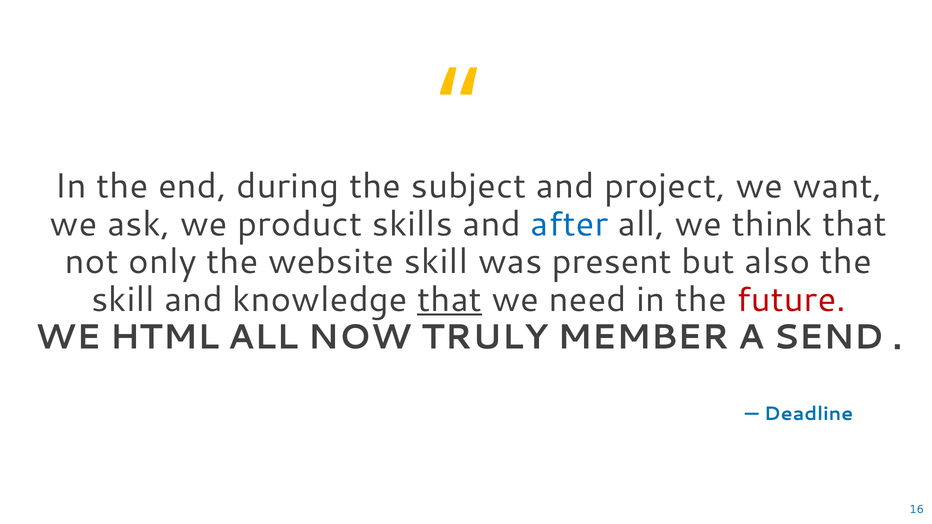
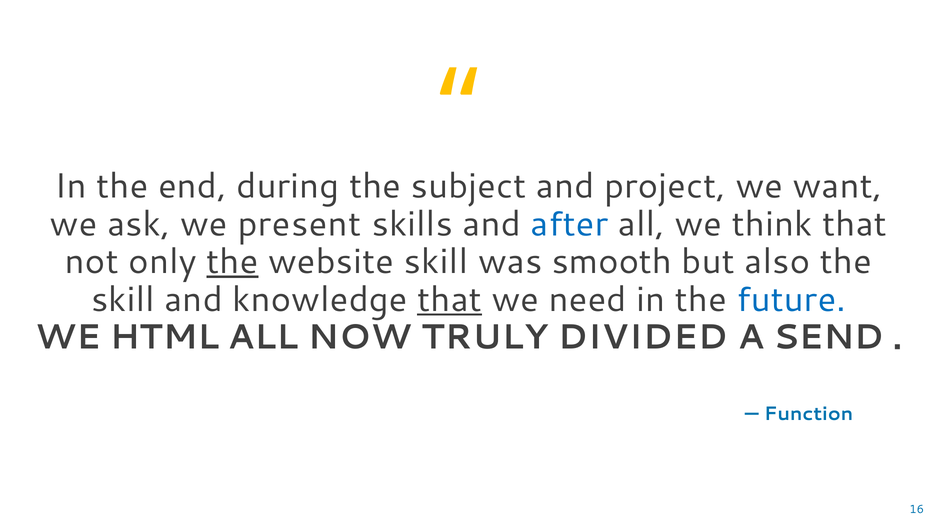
product: product -> present
the at (232, 262) underline: none -> present
present: present -> smooth
future colour: red -> blue
MEMBER: MEMBER -> DIVIDED
Deadline: Deadline -> Function
